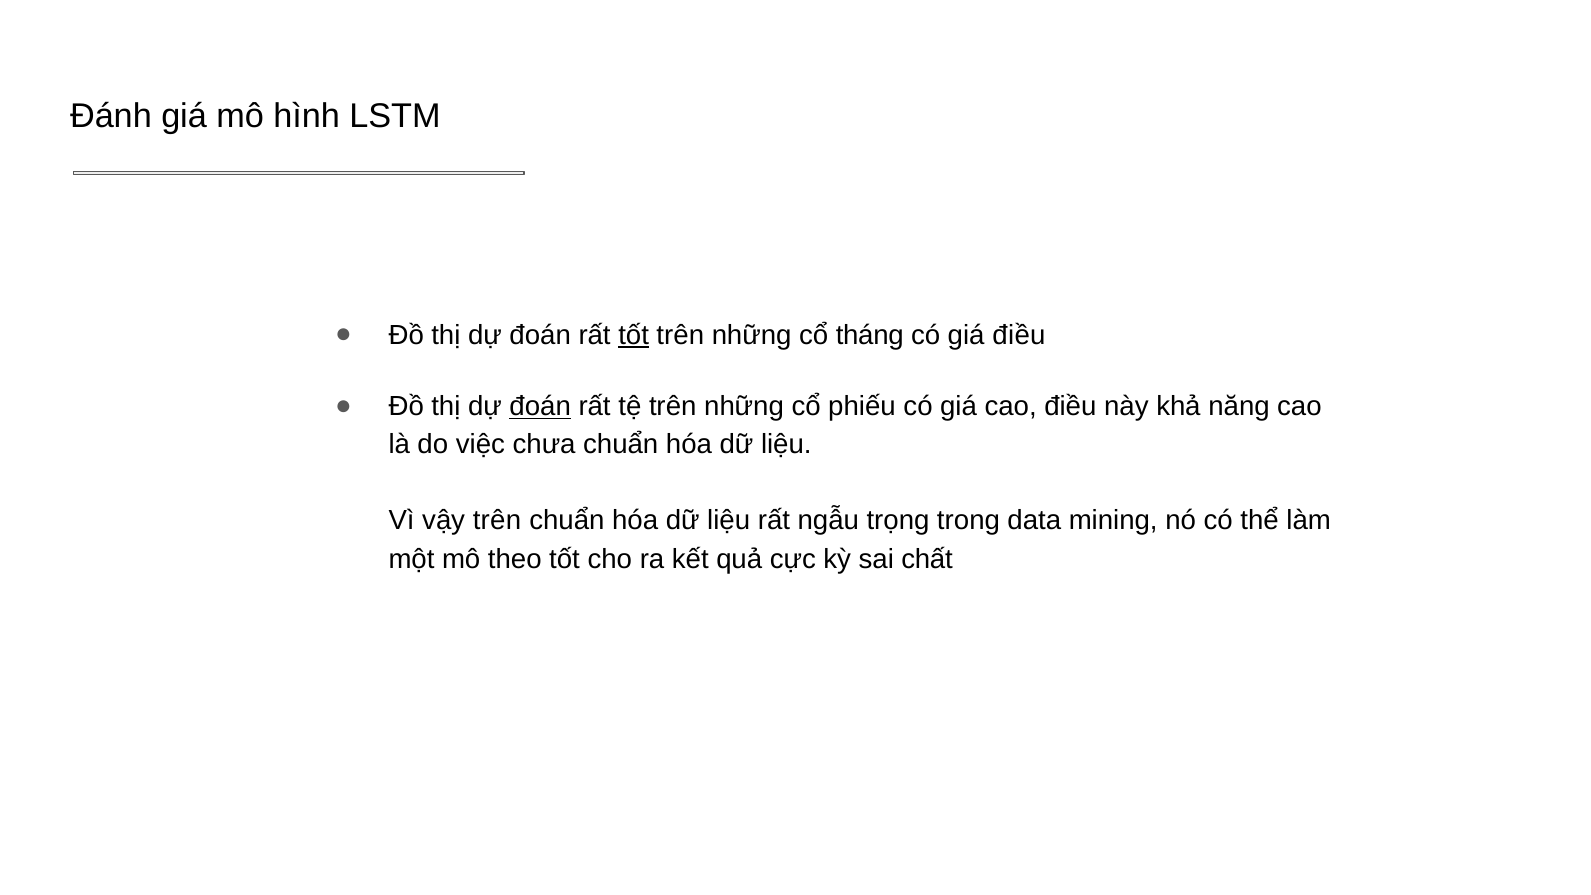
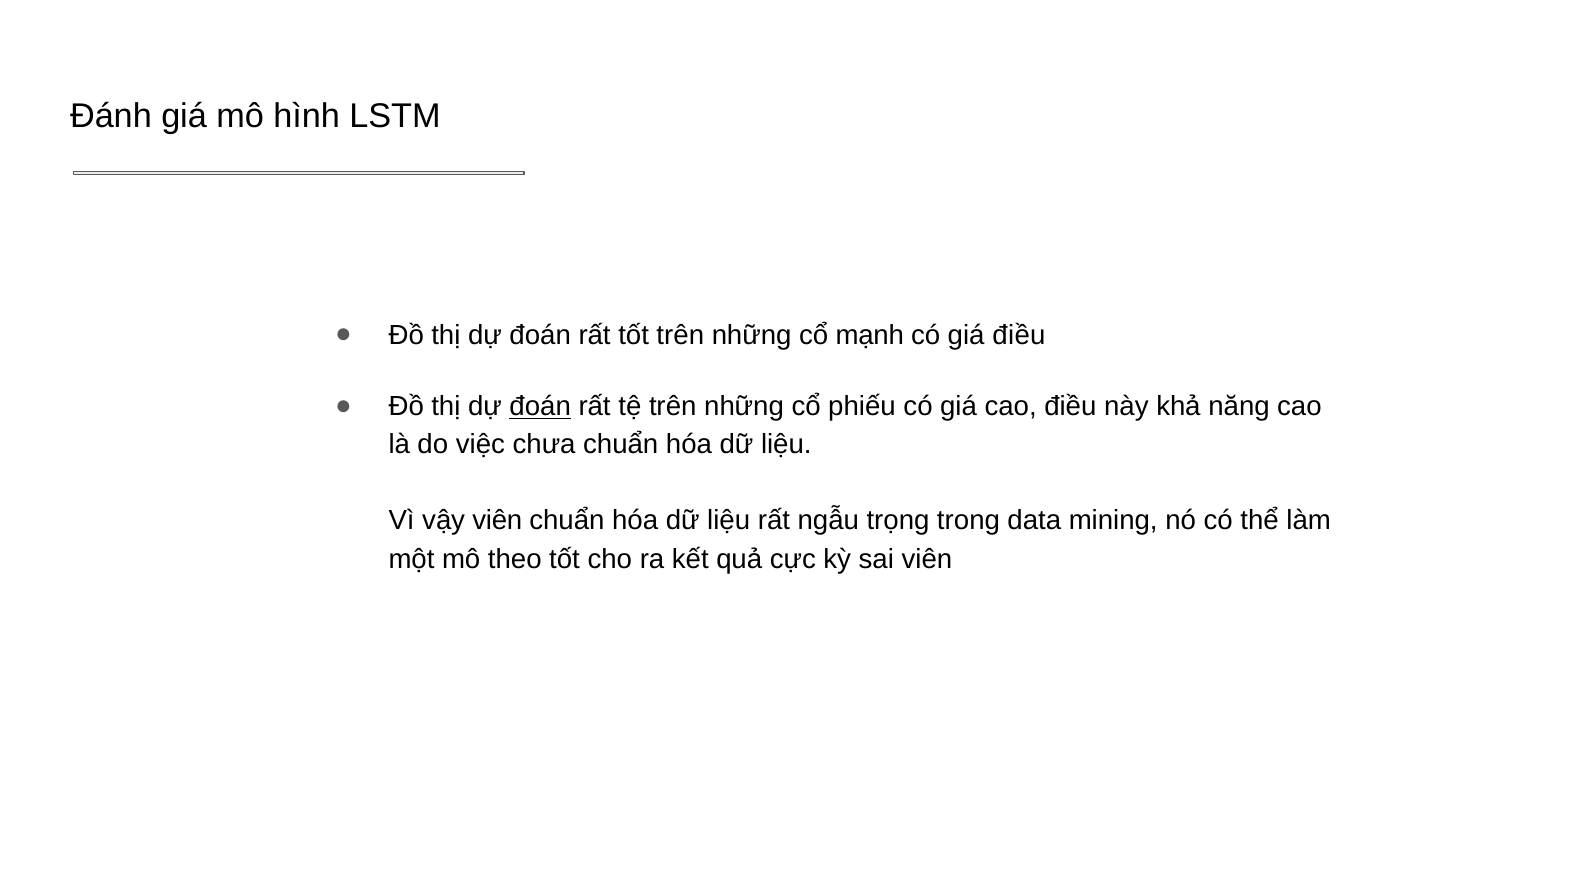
tốt at (634, 335) underline: present -> none
tháng: tháng -> mạnh
vậy trên: trên -> viên
sai chất: chất -> viên
